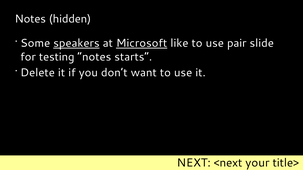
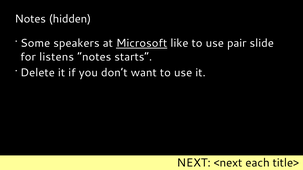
speakers underline: present -> none
testing: testing -> listens
your: your -> each
